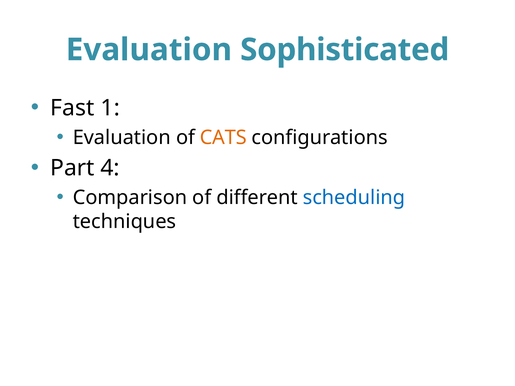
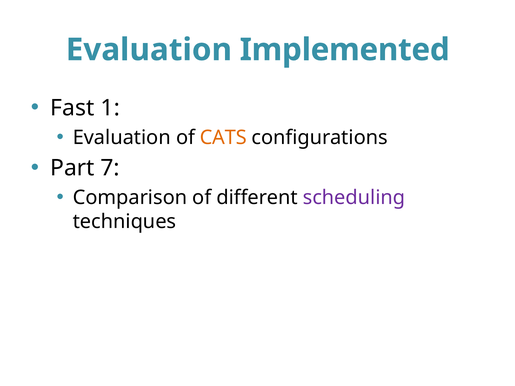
Sophisticated: Sophisticated -> Implemented
4: 4 -> 7
scheduling colour: blue -> purple
